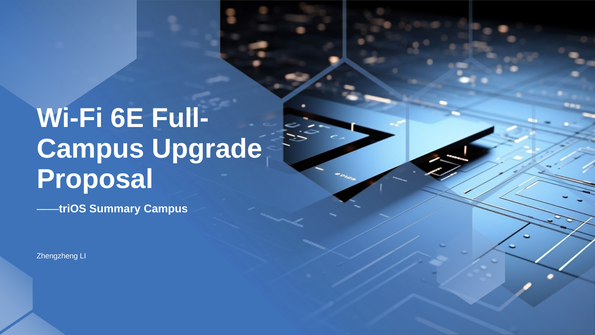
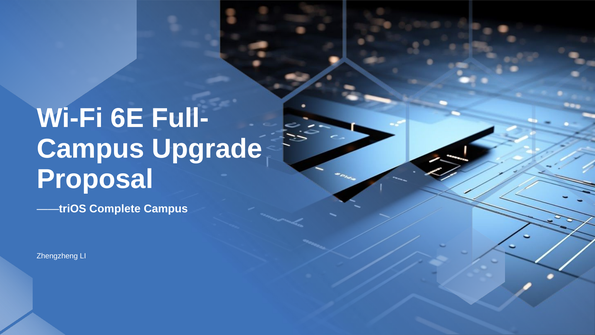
Summary: Summary -> Complete
